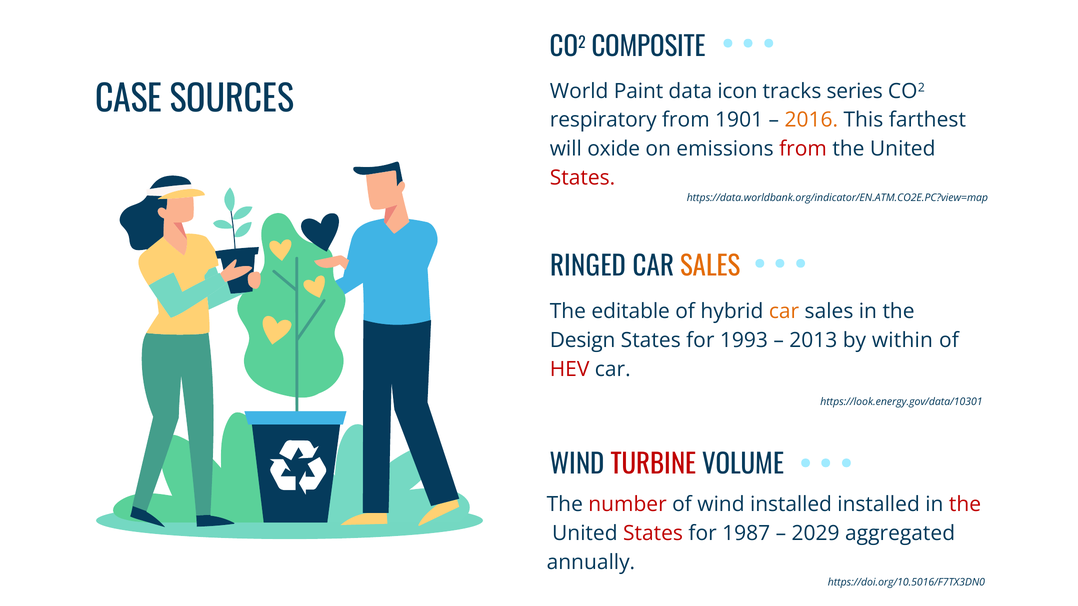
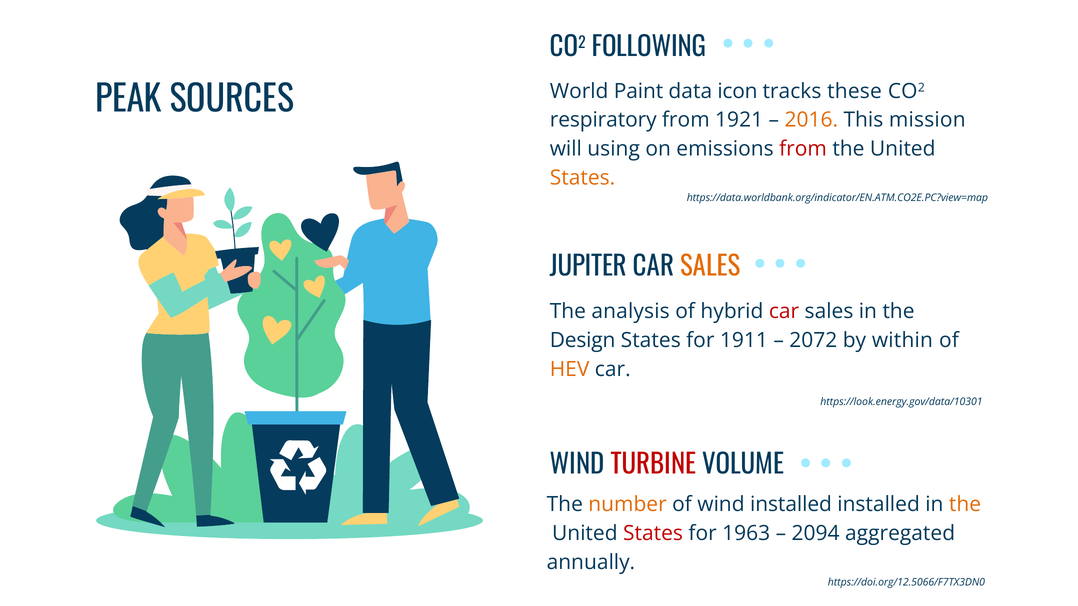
COMPOSITE: COMPOSITE -> FOLLOWING
series: series -> these
CASE: CASE -> PEAK
1901: 1901 -> 1921
farthest: farthest -> mission
oxide: oxide -> using
States at (582, 178) colour: red -> orange
RINGED: RINGED -> JUPITER
editable: editable -> analysis
car at (784, 312) colour: orange -> red
1993: 1993 -> 1911
2013: 2013 -> 2072
HEV colour: red -> orange
number colour: red -> orange
the at (965, 505) colour: red -> orange
1987: 1987 -> 1963
2029: 2029 -> 2094
https://doi.org/10.5016/F7TX3DN0: https://doi.org/10.5016/F7TX3DN0 -> https://doi.org/12.5066/F7TX3DN0
